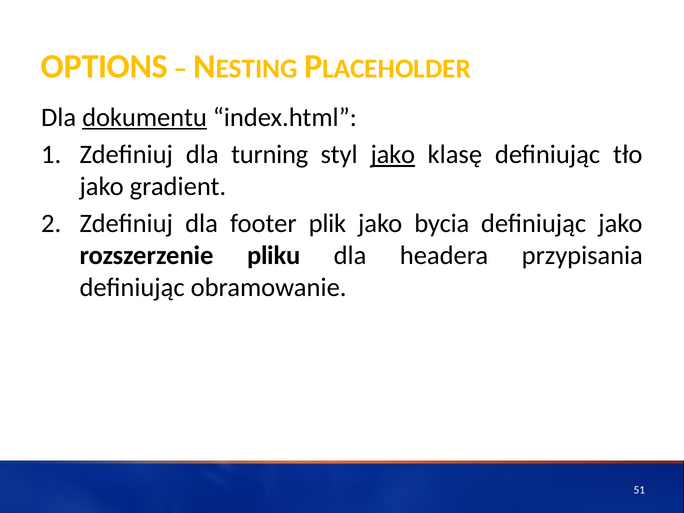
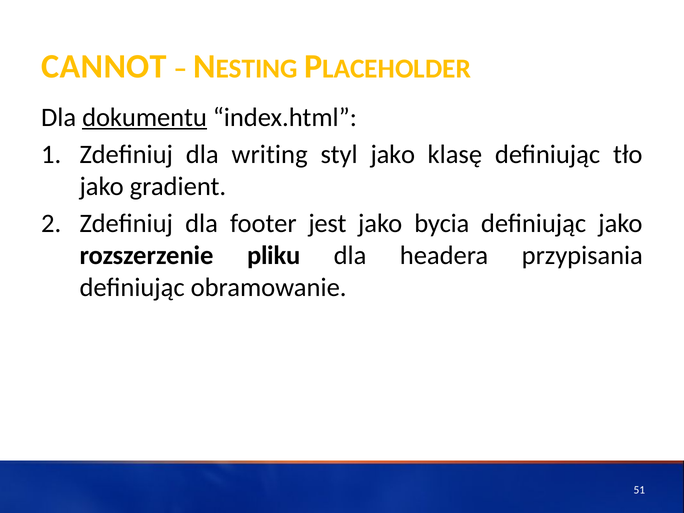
OPTIONS: OPTIONS -> CANNOT
turning: turning -> writing
jako at (393, 155) underline: present -> none
plik: plik -> jest
